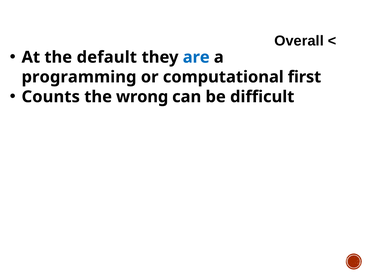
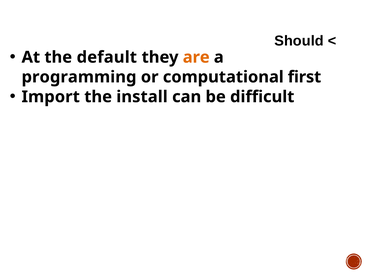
Overall: Overall -> Should
are colour: blue -> orange
Counts: Counts -> Import
wrong: wrong -> install
